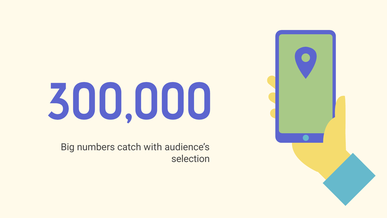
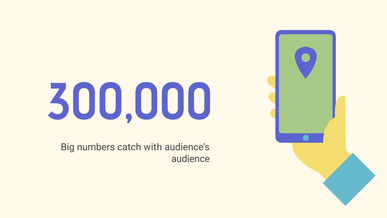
selection: selection -> audience
